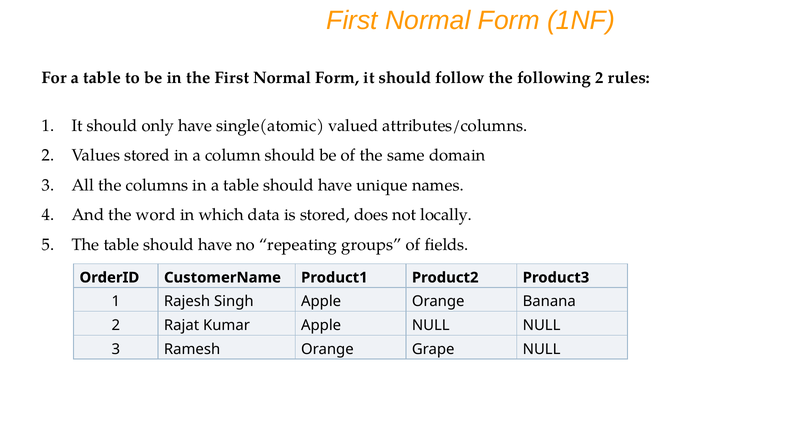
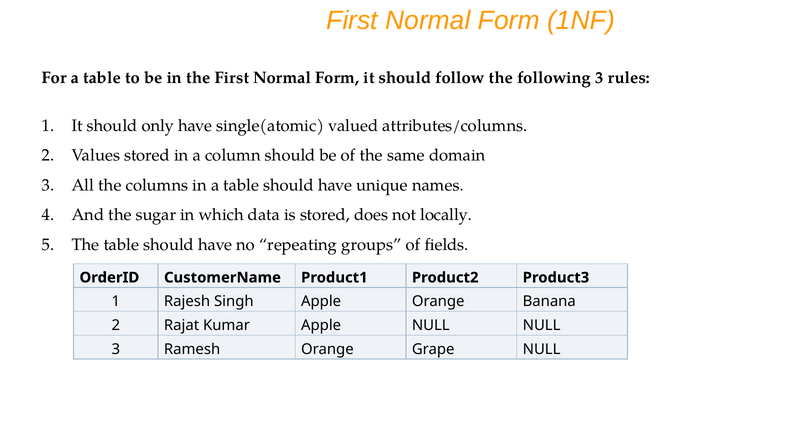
following 2: 2 -> 3
word: word -> sugar
